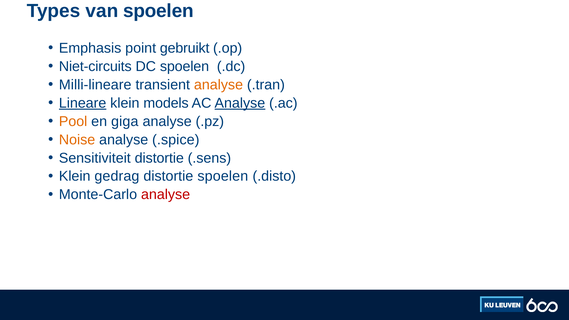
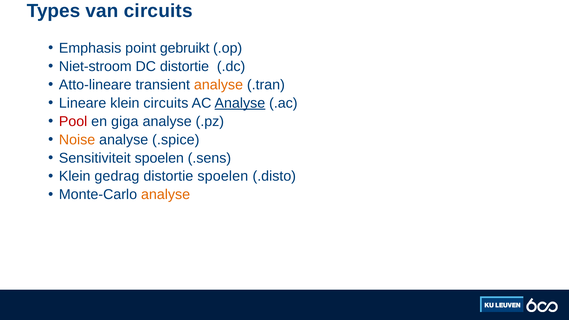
van spoelen: spoelen -> circuits
Niet-circuits: Niet-circuits -> Niet-stroom
DC spoelen: spoelen -> distortie
Milli-lineare: Milli-lineare -> Atto-lineare
Lineare underline: present -> none
klein models: models -> circuits
Pool colour: orange -> red
Sensitiviteit distortie: distortie -> spoelen
analyse at (166, 195) colour: red -> orange
